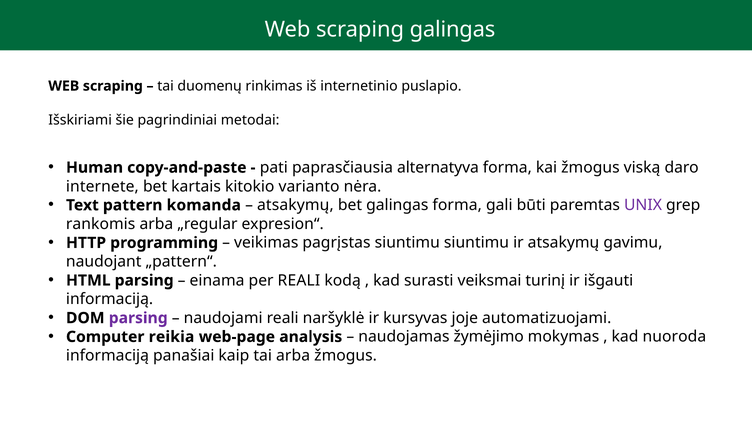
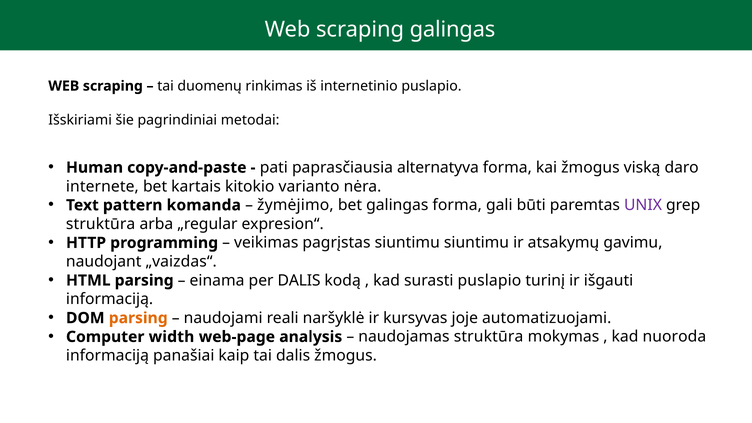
atsakymų at (295, 205): atsakymų -> žymėjimo
rankomis at (101, 224): rankomis -> struktūra
„pattern“: „pattern“ -> „vaizdas“
per REALI: REALI -> DALIS
surasti veiksmai: veiksmai -> puslapio
parsing at (138, 318) colour: purple -> orange
reikia: reikia -> width
naudojamas žymėjimo: žymėjimo -> struktūra
tai arba: arba -> dalis
